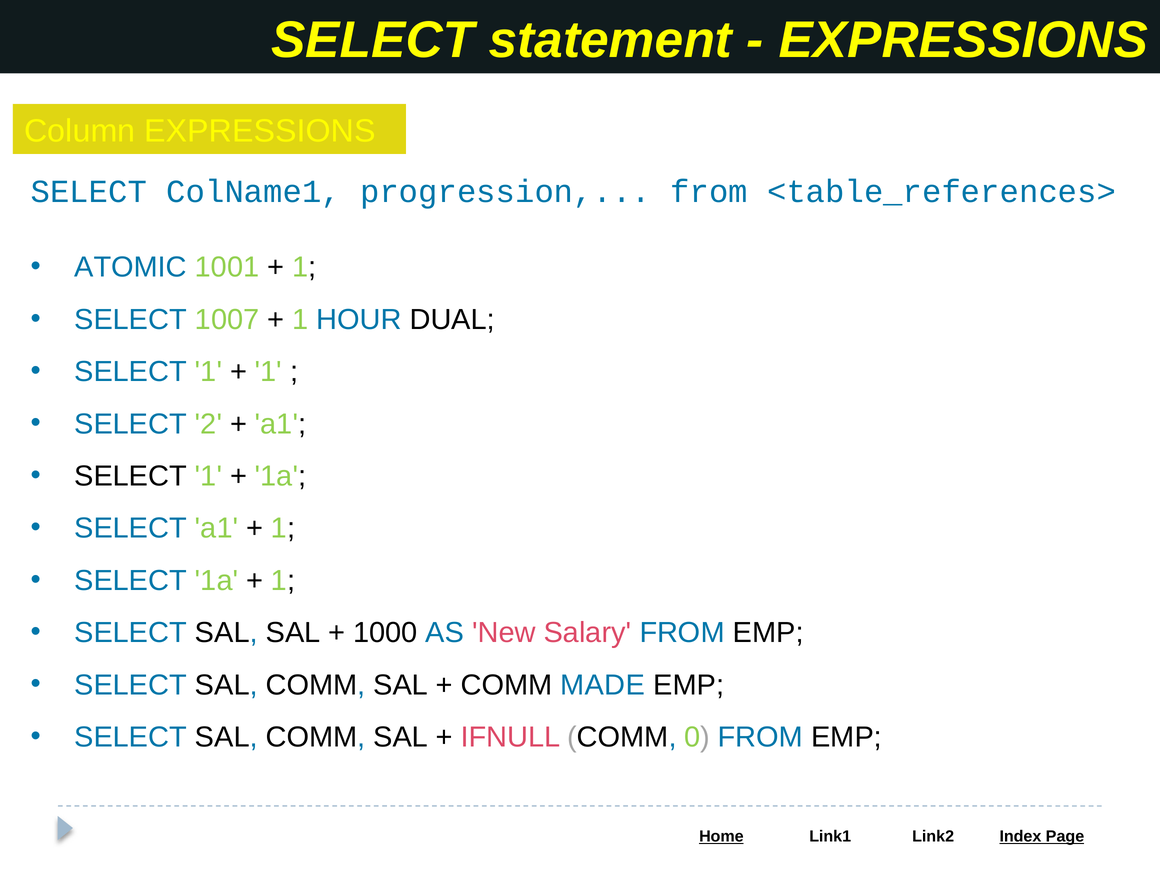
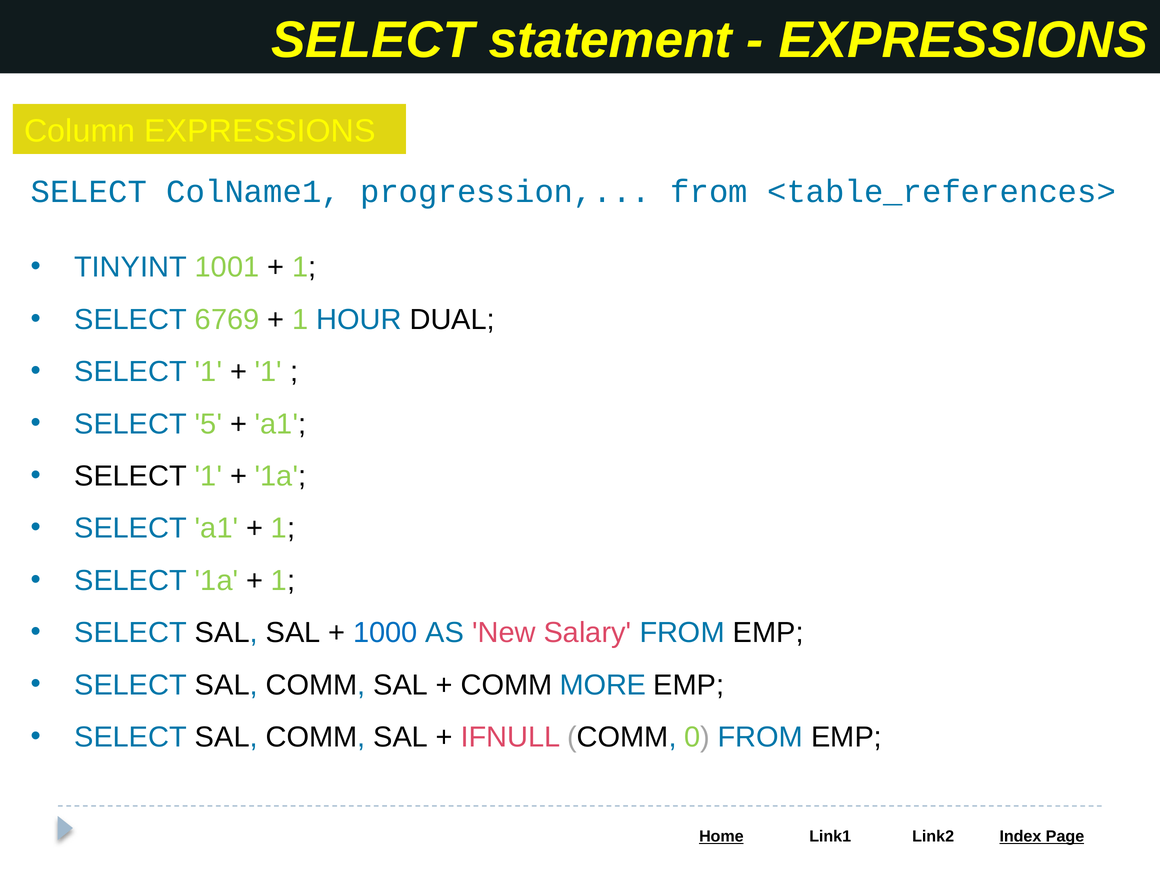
ATOMIC: ATOMIC -> TINYINT
1007: 1007 -> 6769
2: 2 -> 5
1000 colour: black -> blue
MADE: MADE -> MORE
